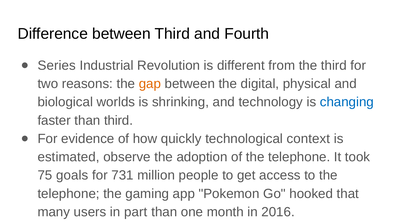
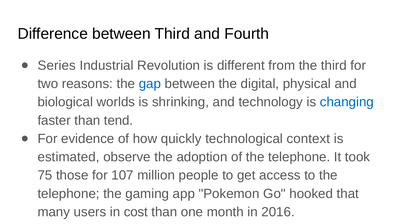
gap colour: orange -> blue
than third: third -> tend
goals: goals -> those
731: 731 -> 107
part: part -> cost
